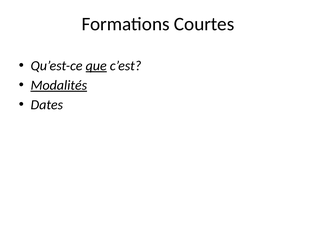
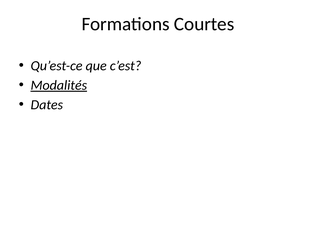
que underline: present -> none
